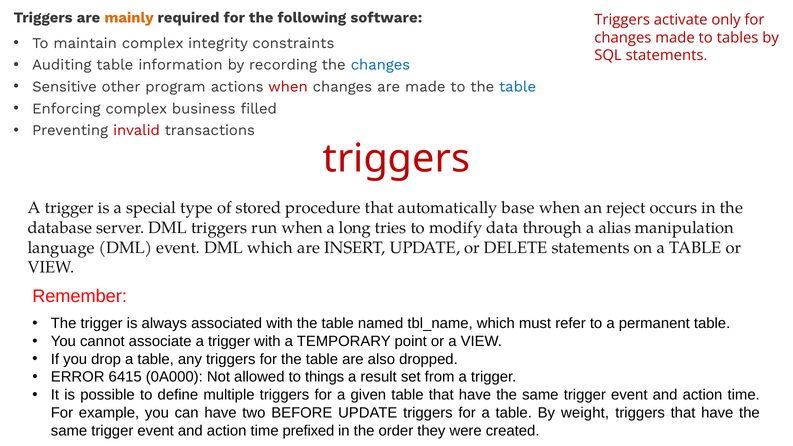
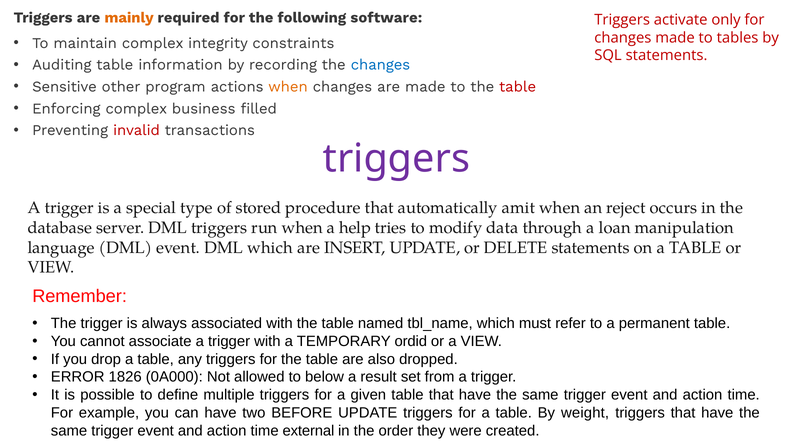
when at (288, 87) colour: red -> orange
table at (518, 87) colour: blue -> red
triggers at (396, 159) colour: red -> purple
base: base -> amit
long: long -> help
alias: alias -> loan
point: point -> ordid
6415: 6415 -> 1826
things: things -> below
prefixed: prefixed -> external
